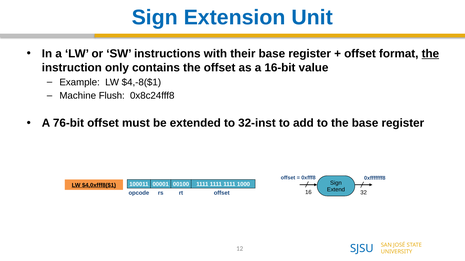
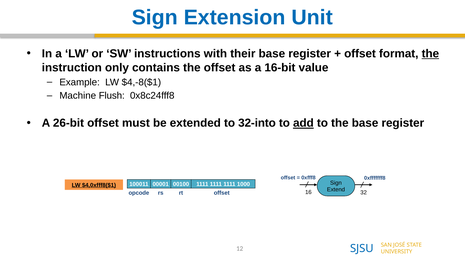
76-bit: 76-bit -> 26-bit
32-inst: 32-inst -> 32-into
add underline: none -> present
